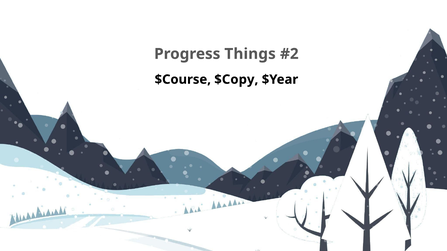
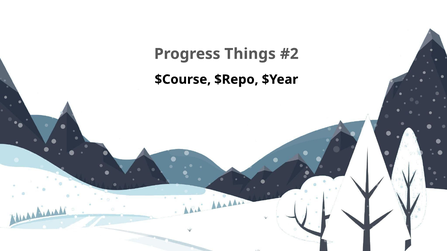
$Copy: $Copy -> $Repo
